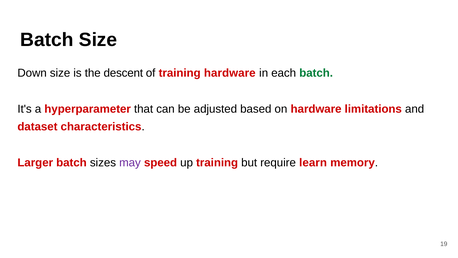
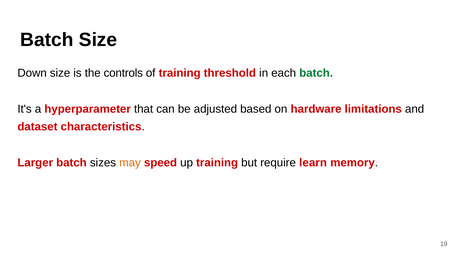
descent: descent -> controls
training hardware: hardware -> threshold
may colour: purple -> orange
